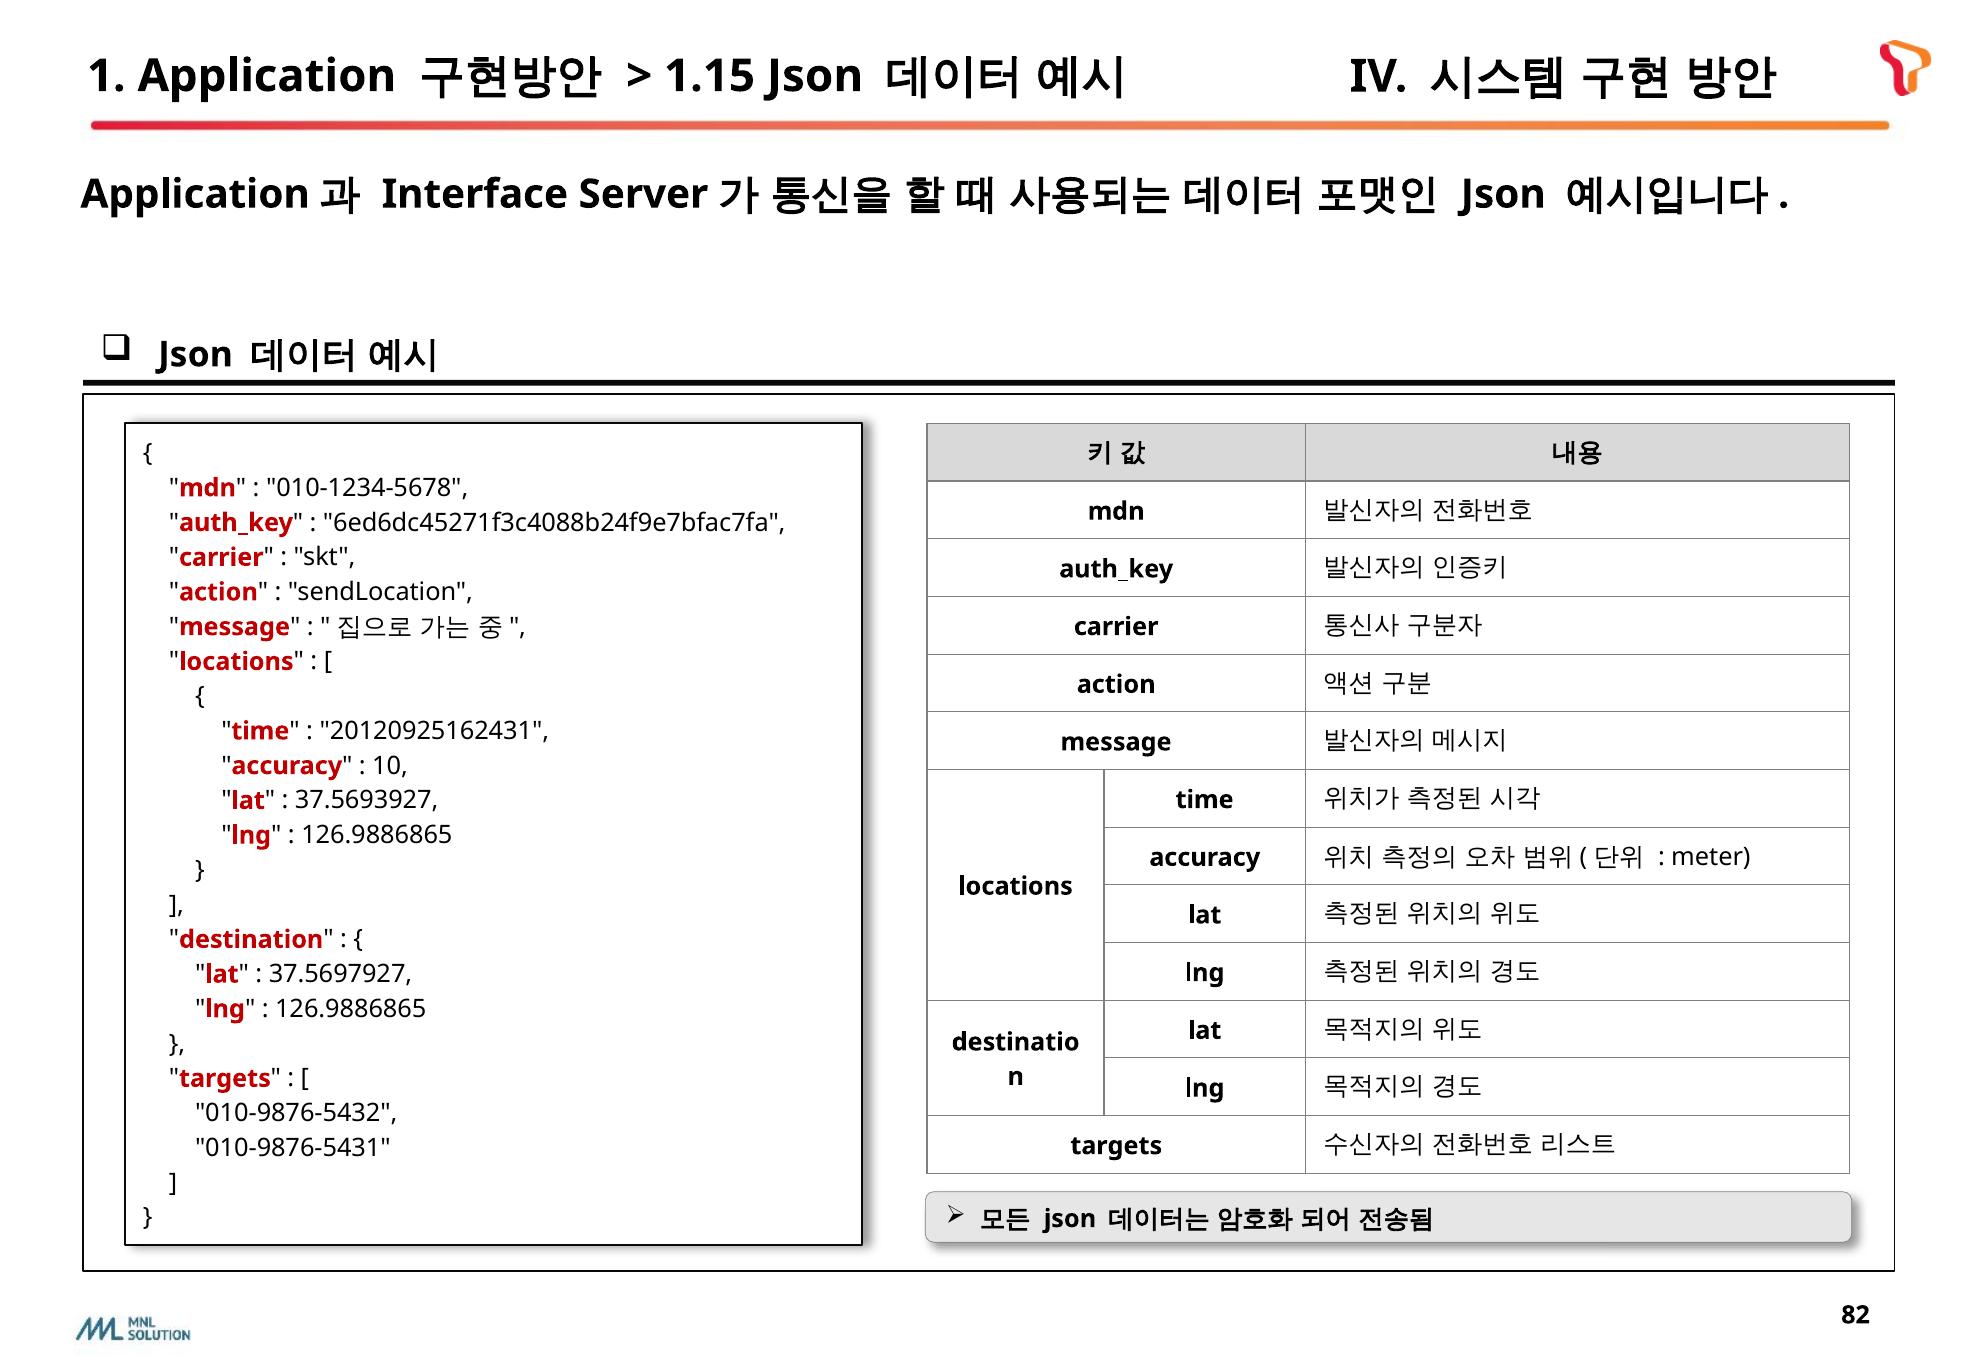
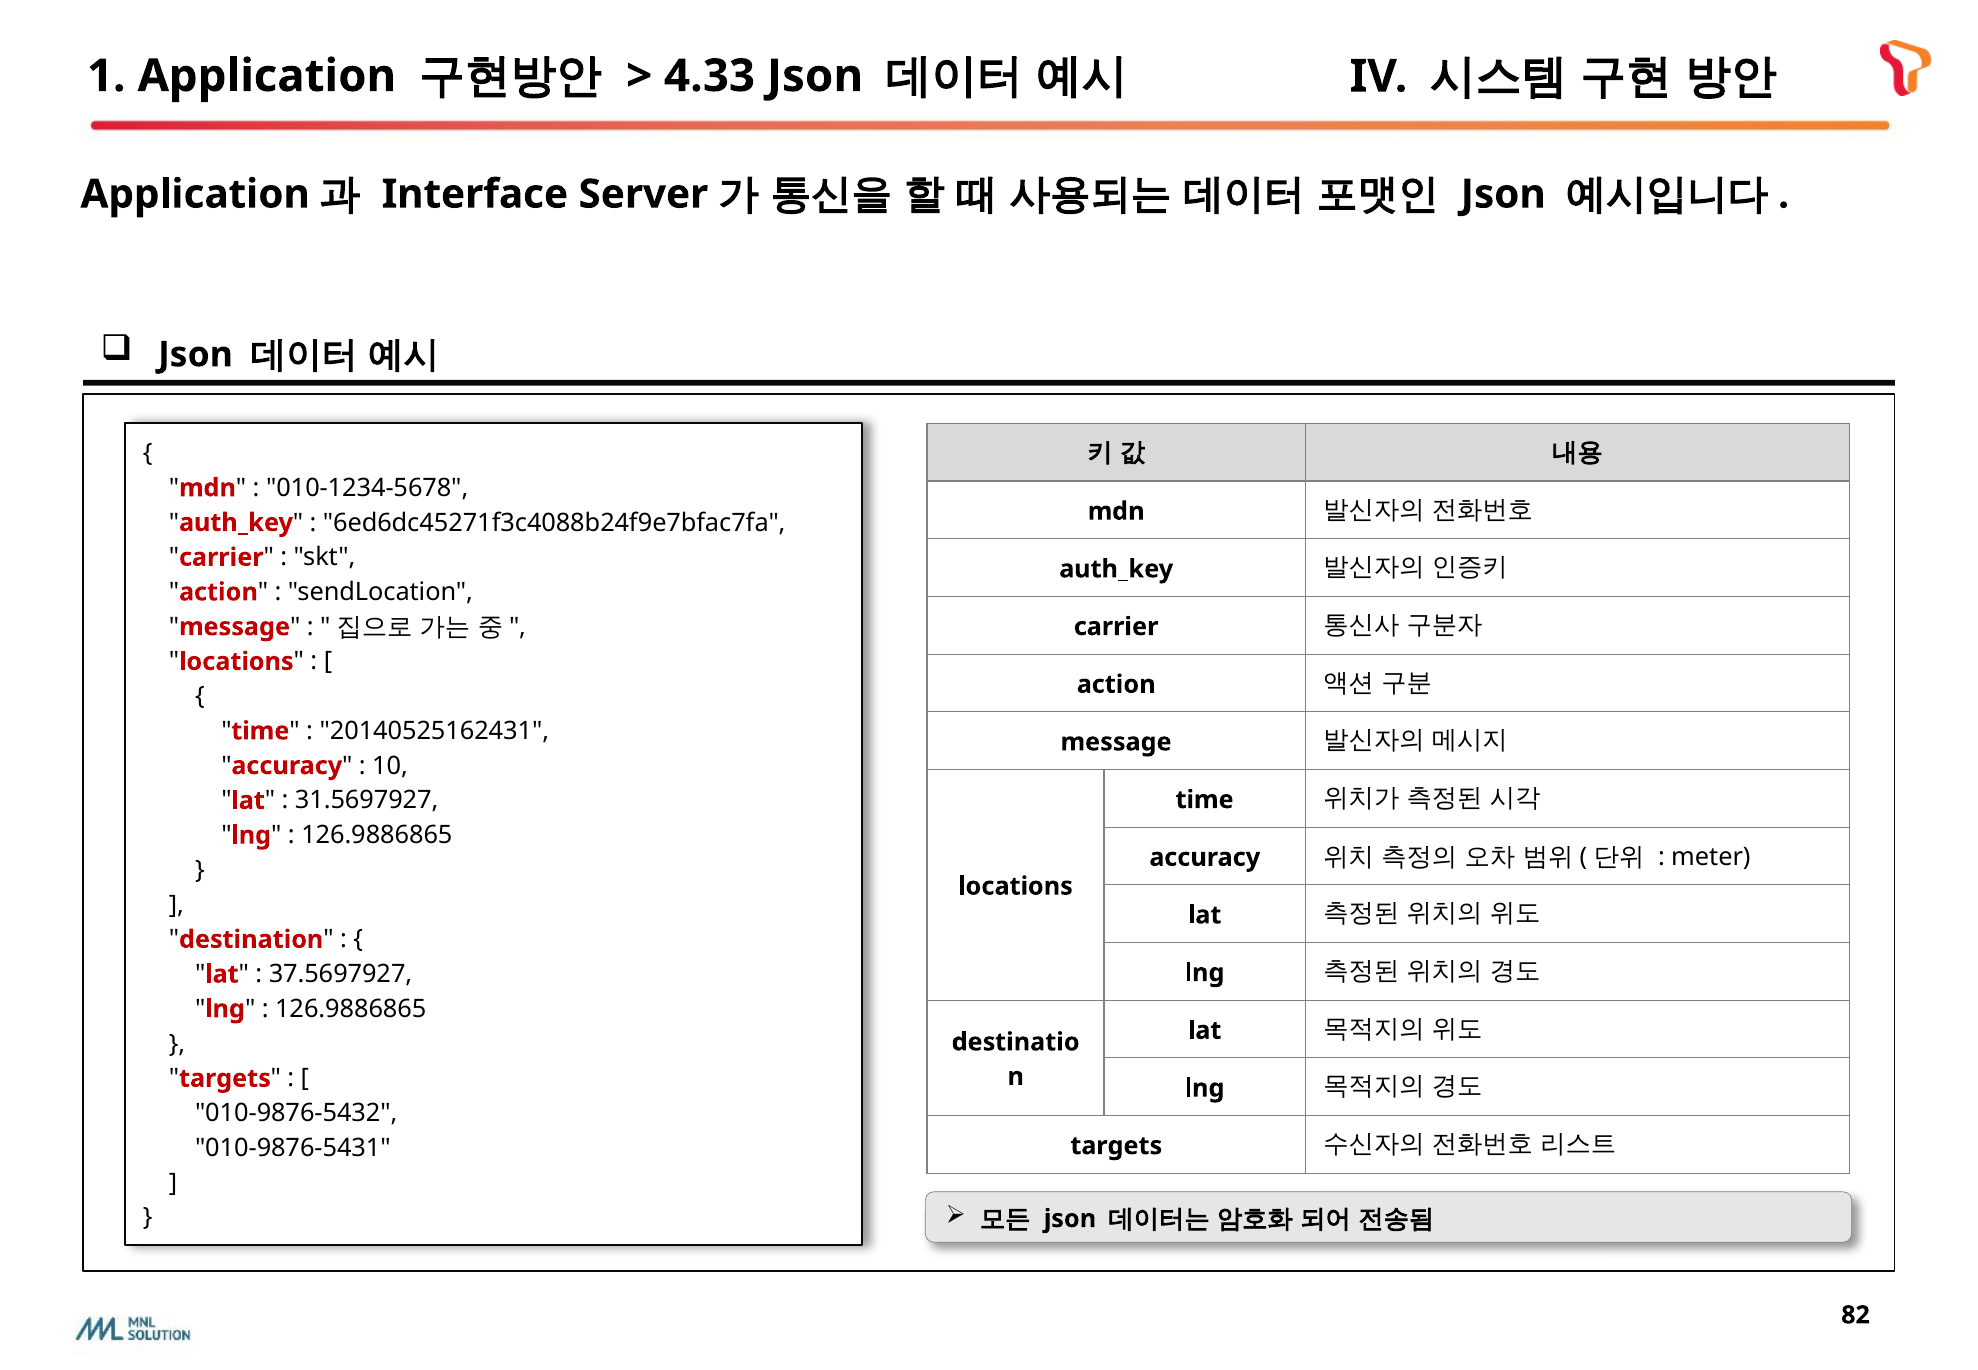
1.15: 1.15 -> 4.33
20120925162431: 20120925162431 -> 20140525162431
37.5693927: 37.5693927 -> 31.5697927
